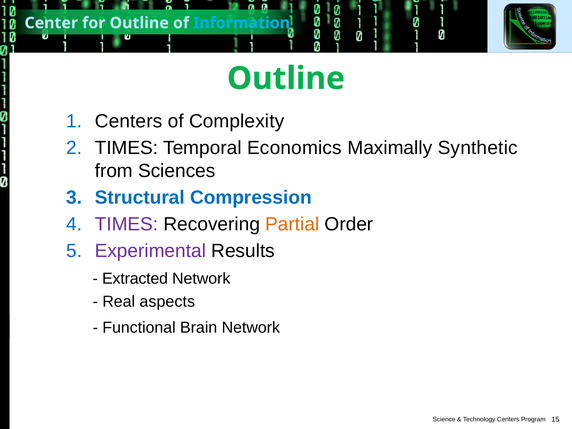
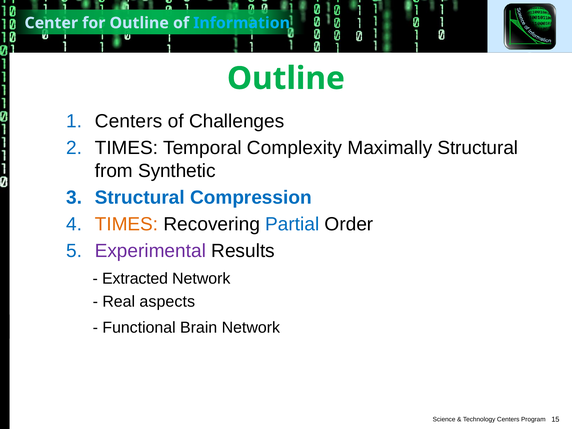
Complexity: Complexity -> Challenges
Economics: Economics -> Complexity
Maximally Synthetic: Synthetic -> Structural
Sciences: Sciences -> Synthetic
TIMES at (127, 224) colour: purple -> orange
Partial colour: orange -> blue
